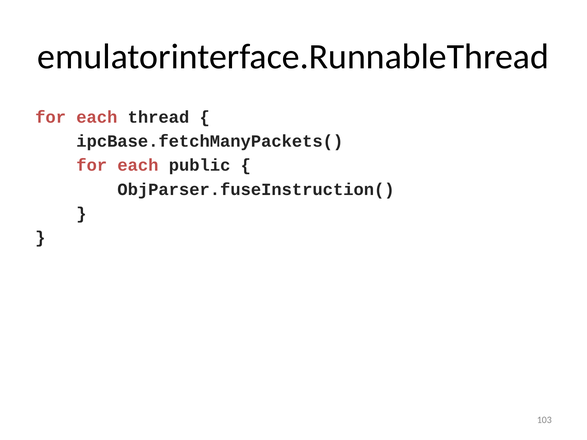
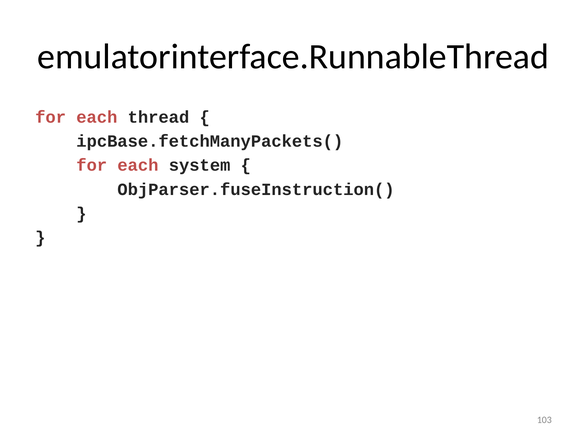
public: public -> system
